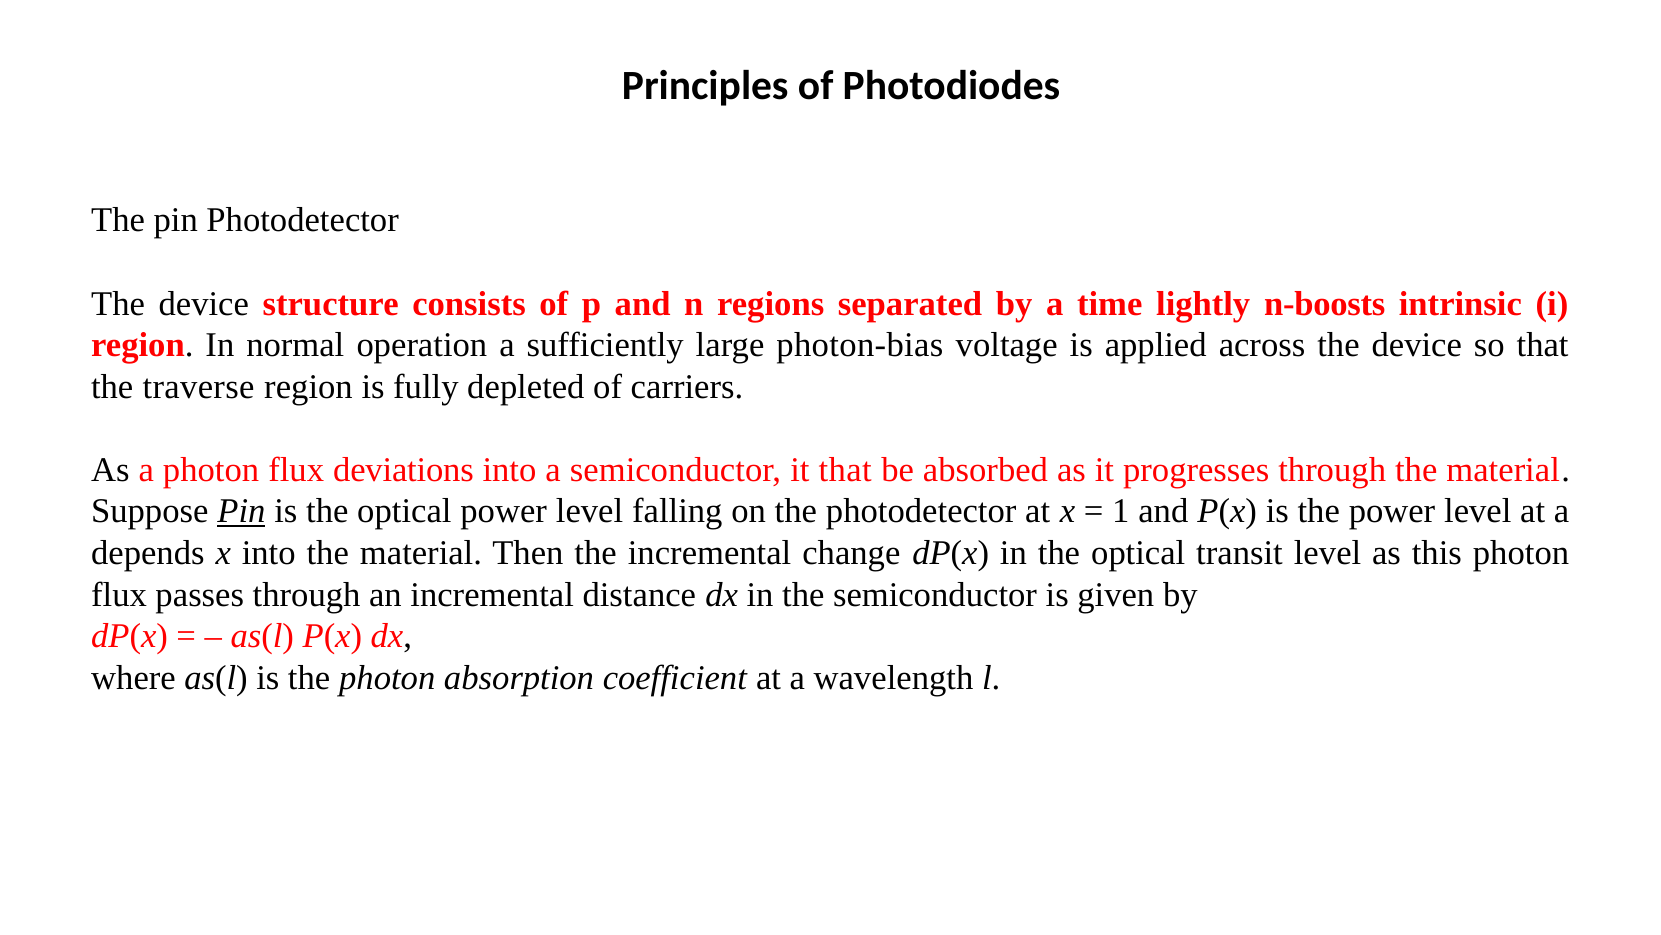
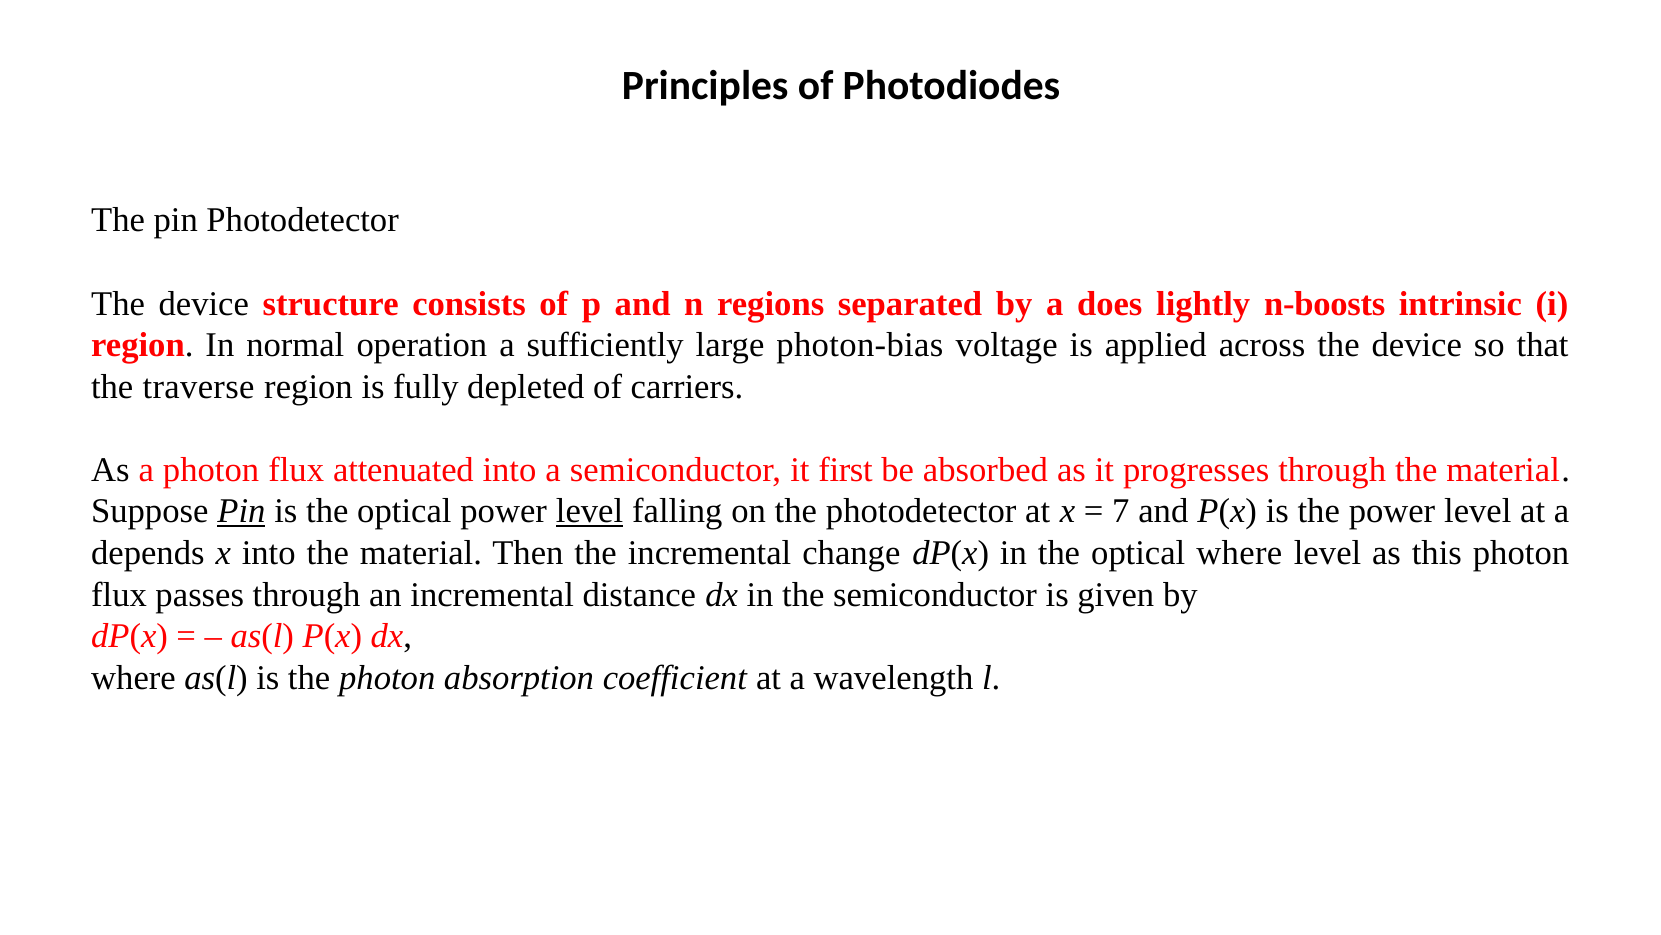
time: time -> does
deviations: deviations -> attenuated
it that: that -> first
level at (590, 511) underline: none -> present
1: 1 -> 7
optical transit: transit -> where
